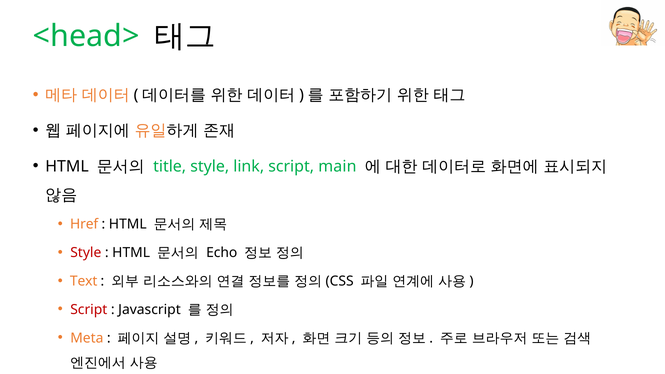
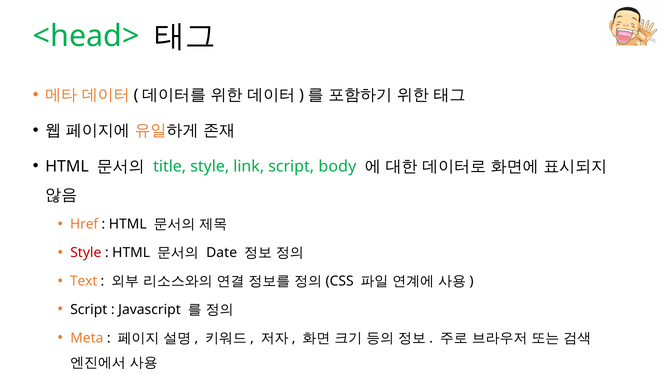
main: main -> body
Echo: Echo -> Date
Script at (89, 310) colour: red -> black
